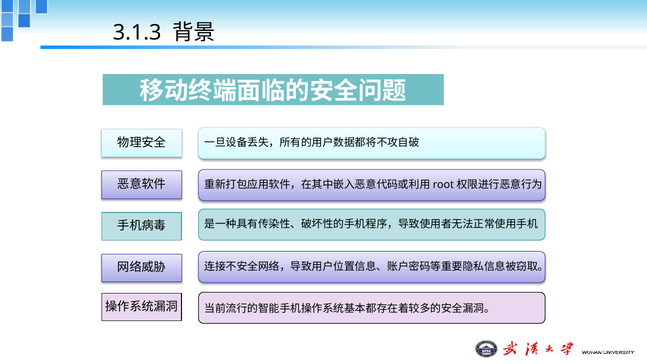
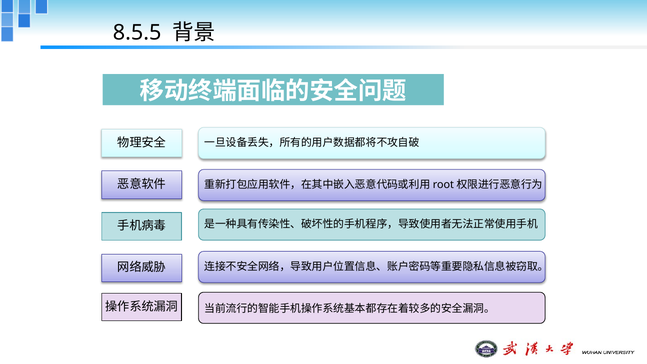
3.1.3: 3.1.3 -> 8.5.5
